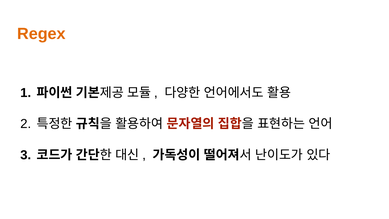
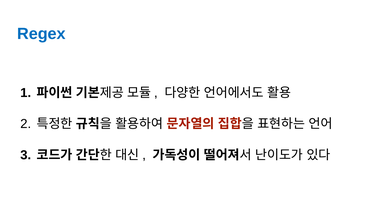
Regex colour: orange -> blue
